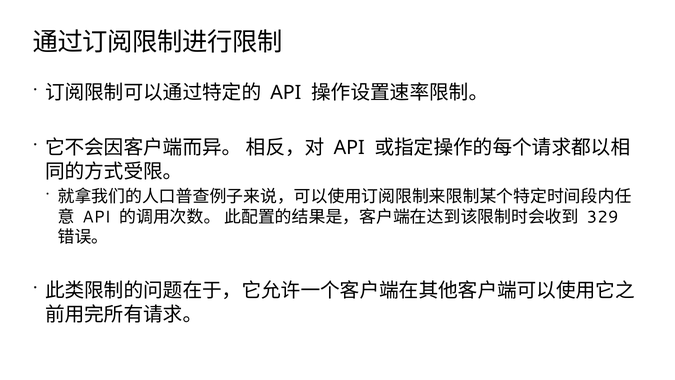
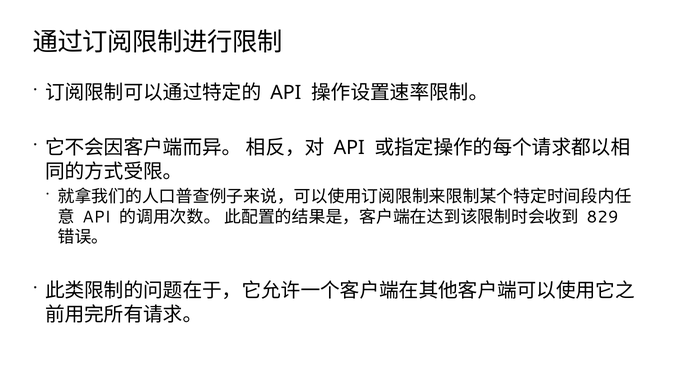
329: 329 -> 829
